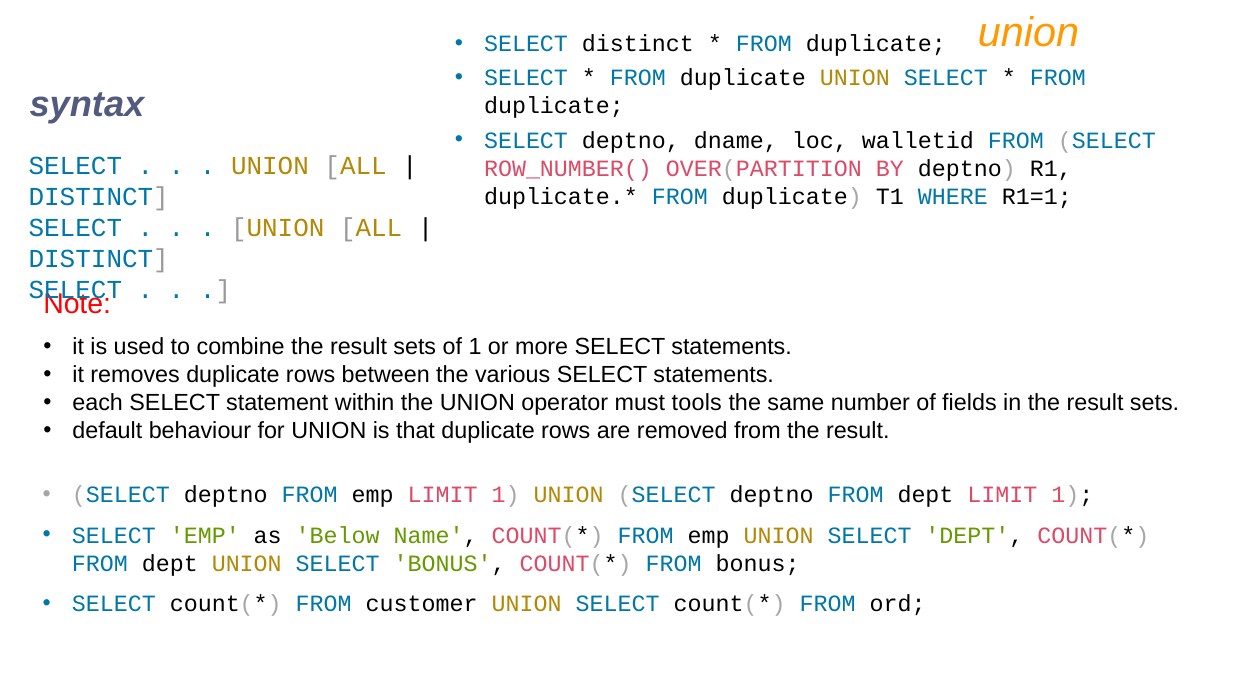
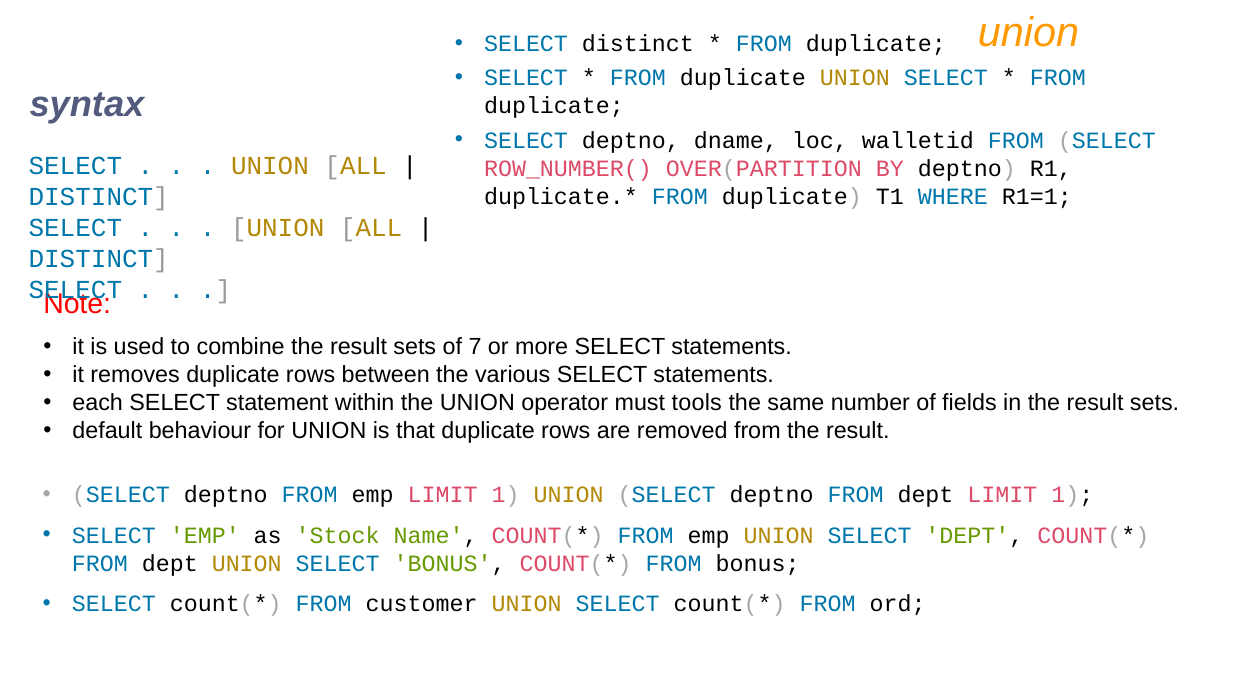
of 1: 1 -> 7
Below: Below -> Stock
